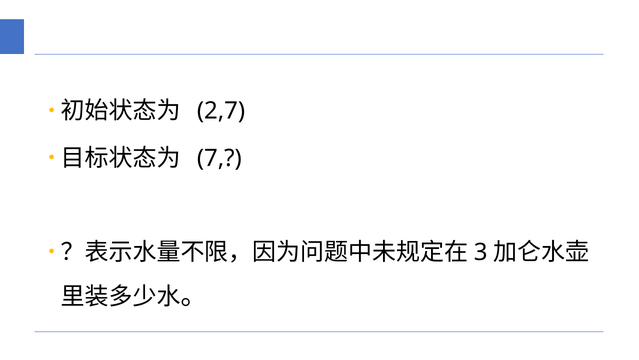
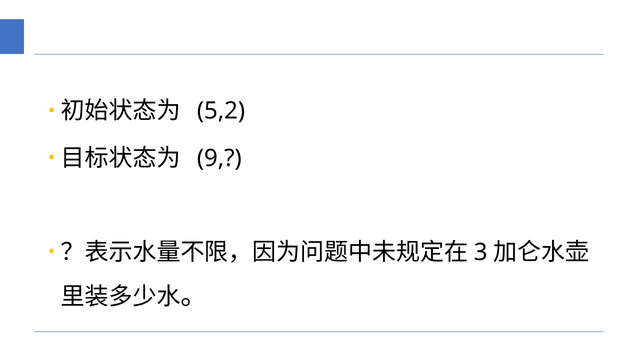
2,7: 2,7 -> 5,2
7: 7 -> 9
